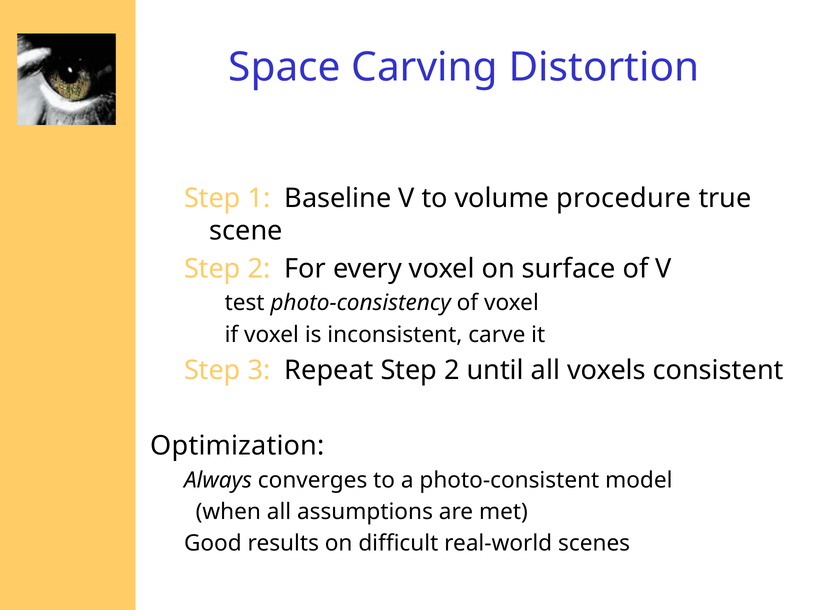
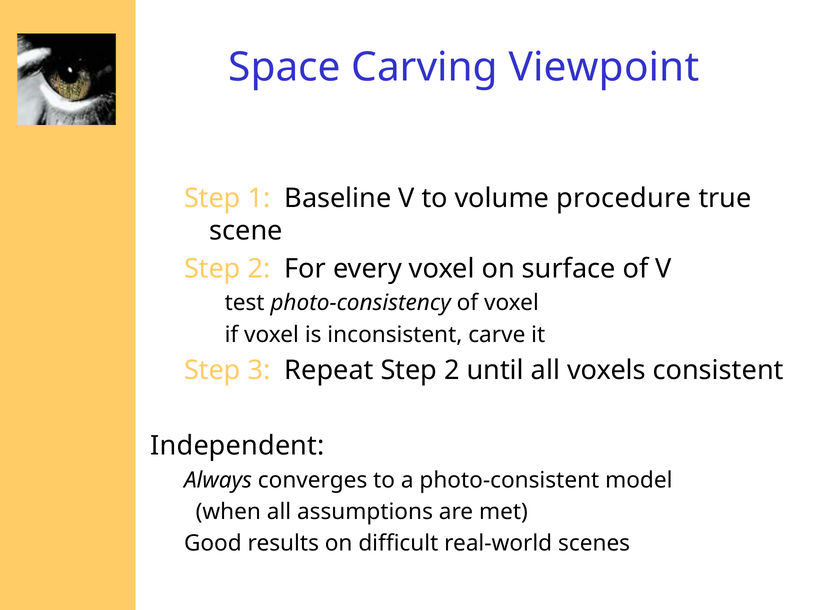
Distortion: Distortion -> Viewpoint
Optimization: Optimization -> Independent
